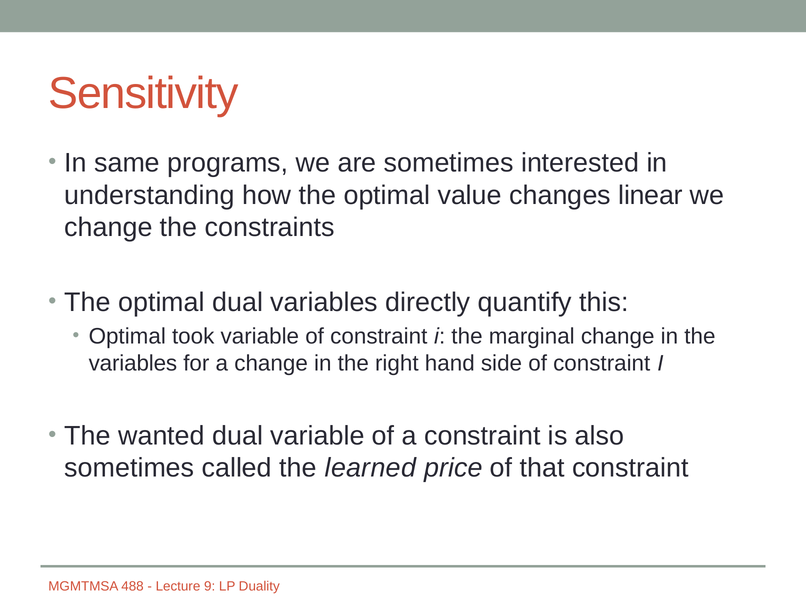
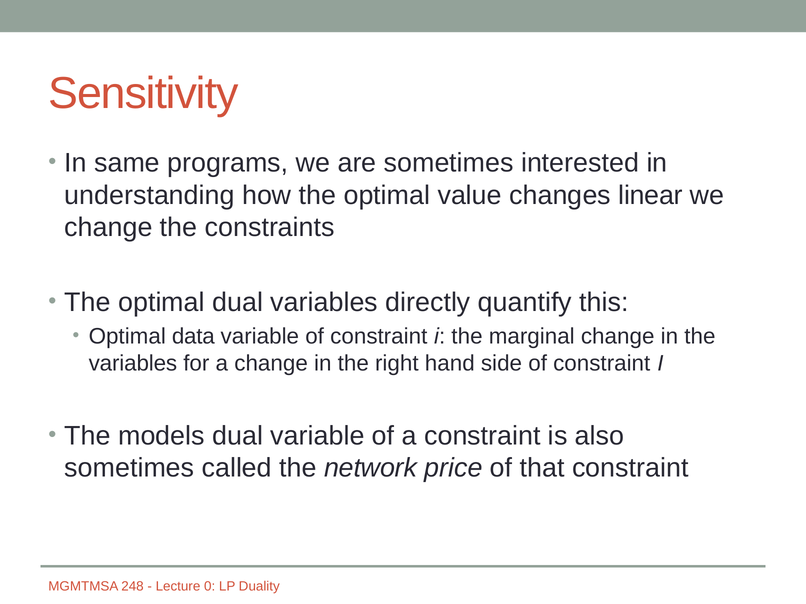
took: took -> data
wanted: wanted -> models
learned: learned -> network
488: 488 -> 248
9: 9 -> 0
